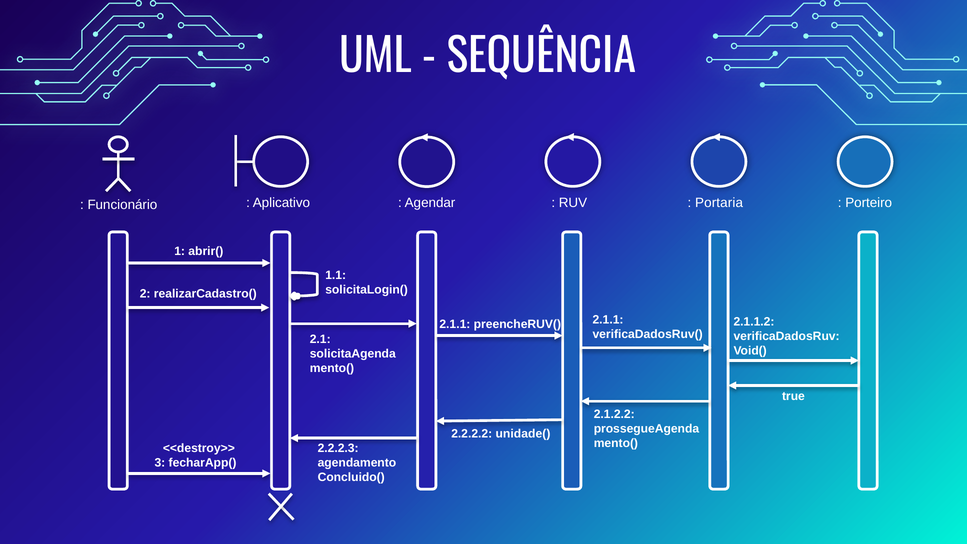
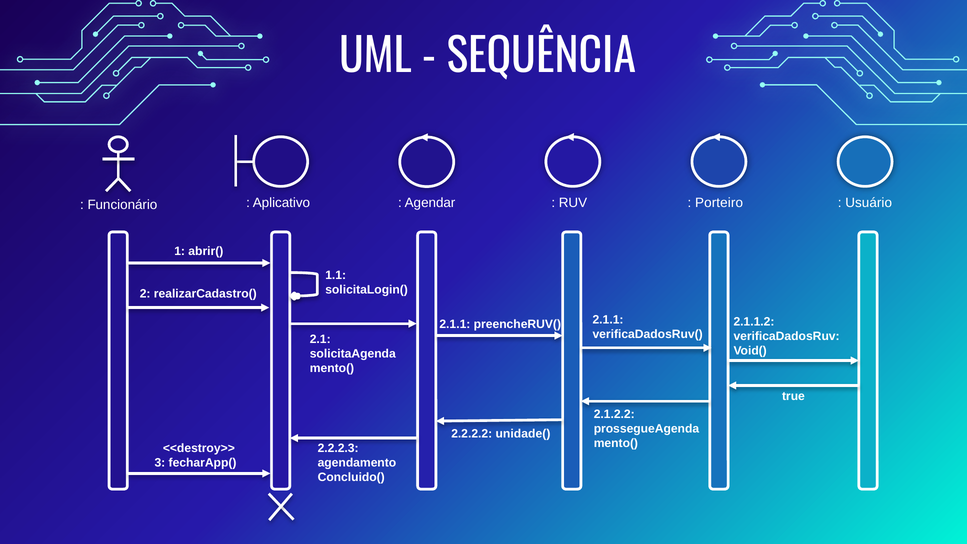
Portaria: Portaria -> Porteiro
Porteiro: Porteiro -> Usuário
